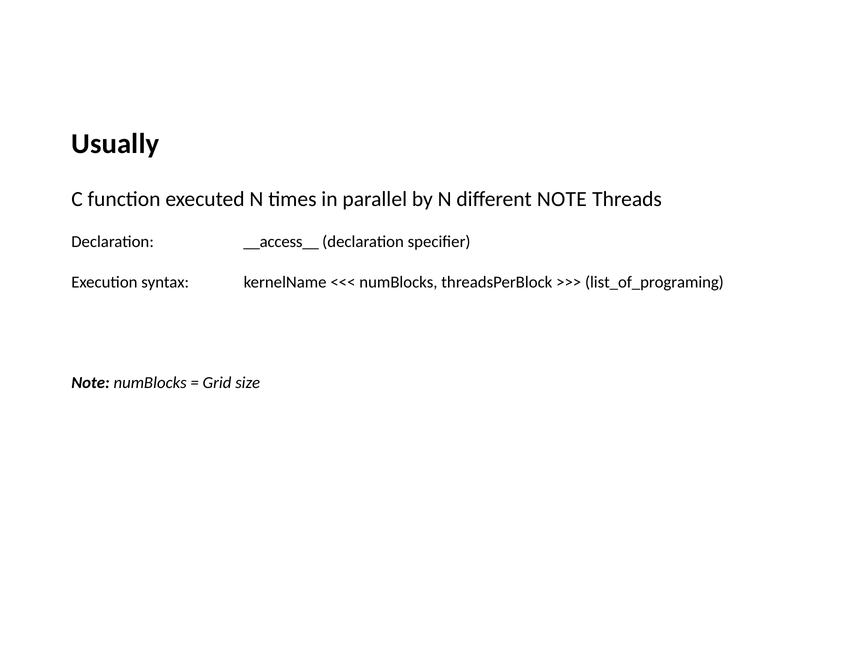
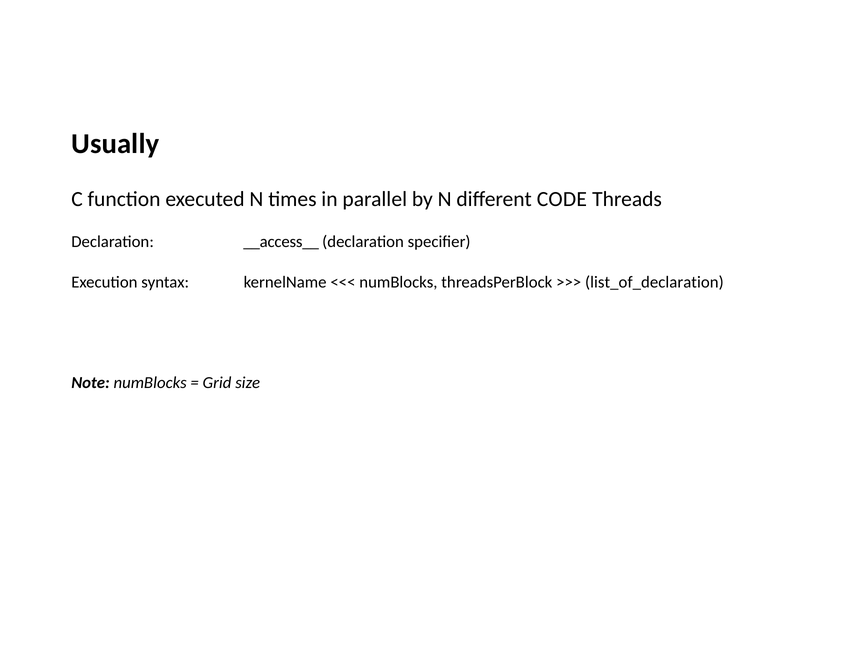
different NOTE: NOTE -> CODE
list_of_programing: list_of_programing -> list_of_declaration
